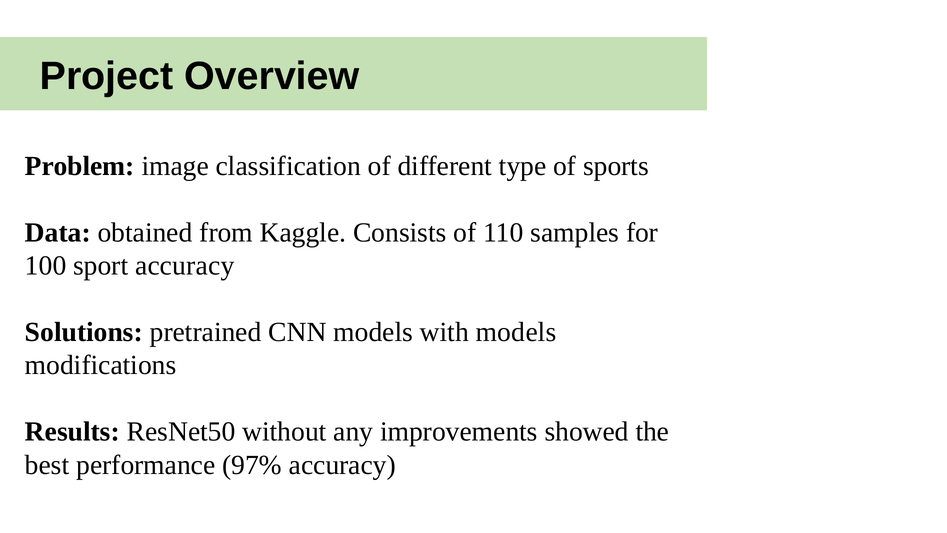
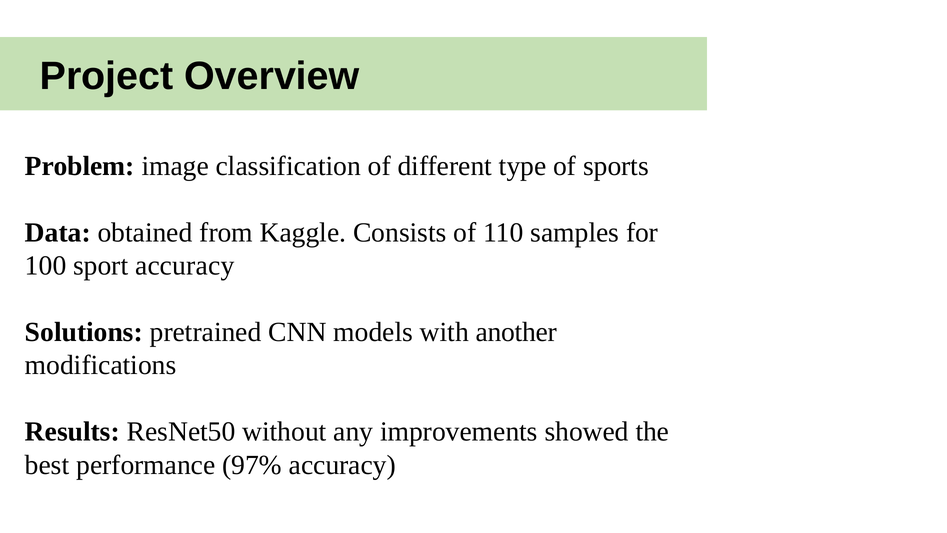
with models: models -> another
